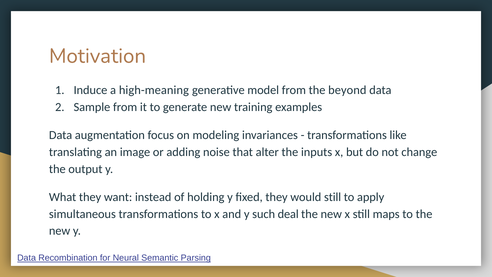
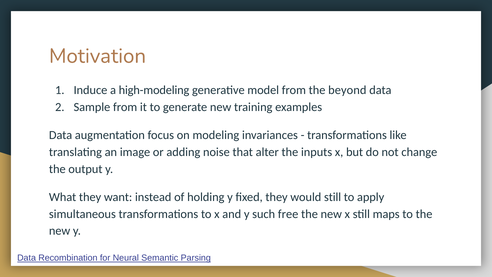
high-meaning: high-meaning -> high-modeling
deal: deal -> free
